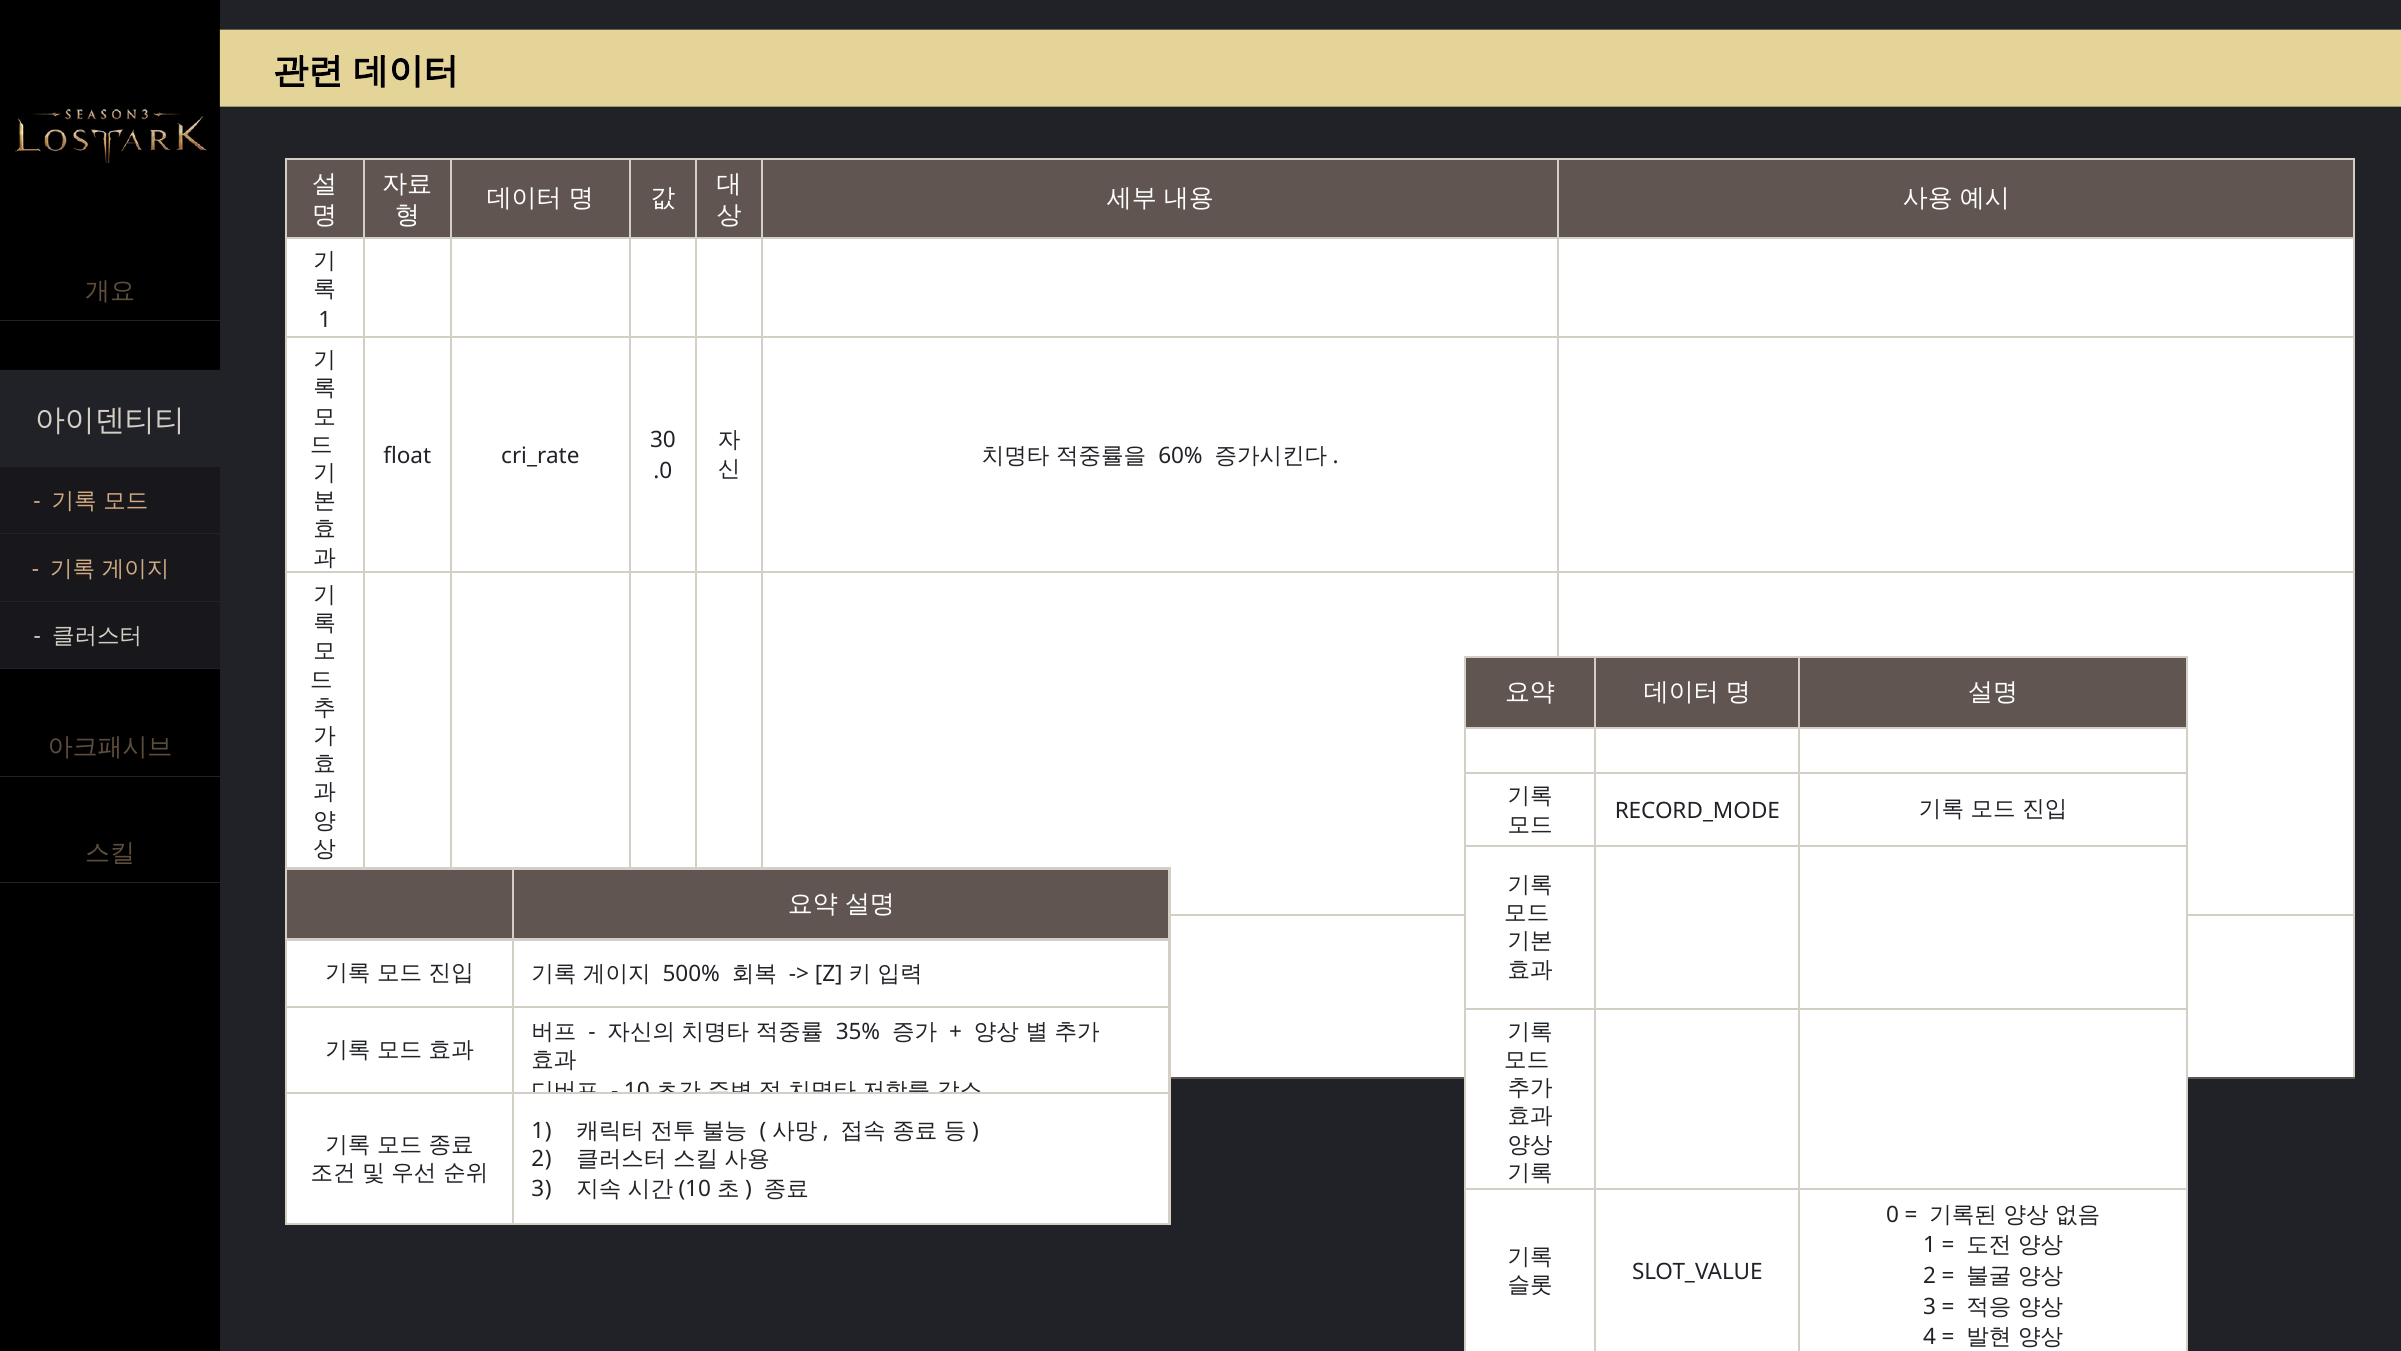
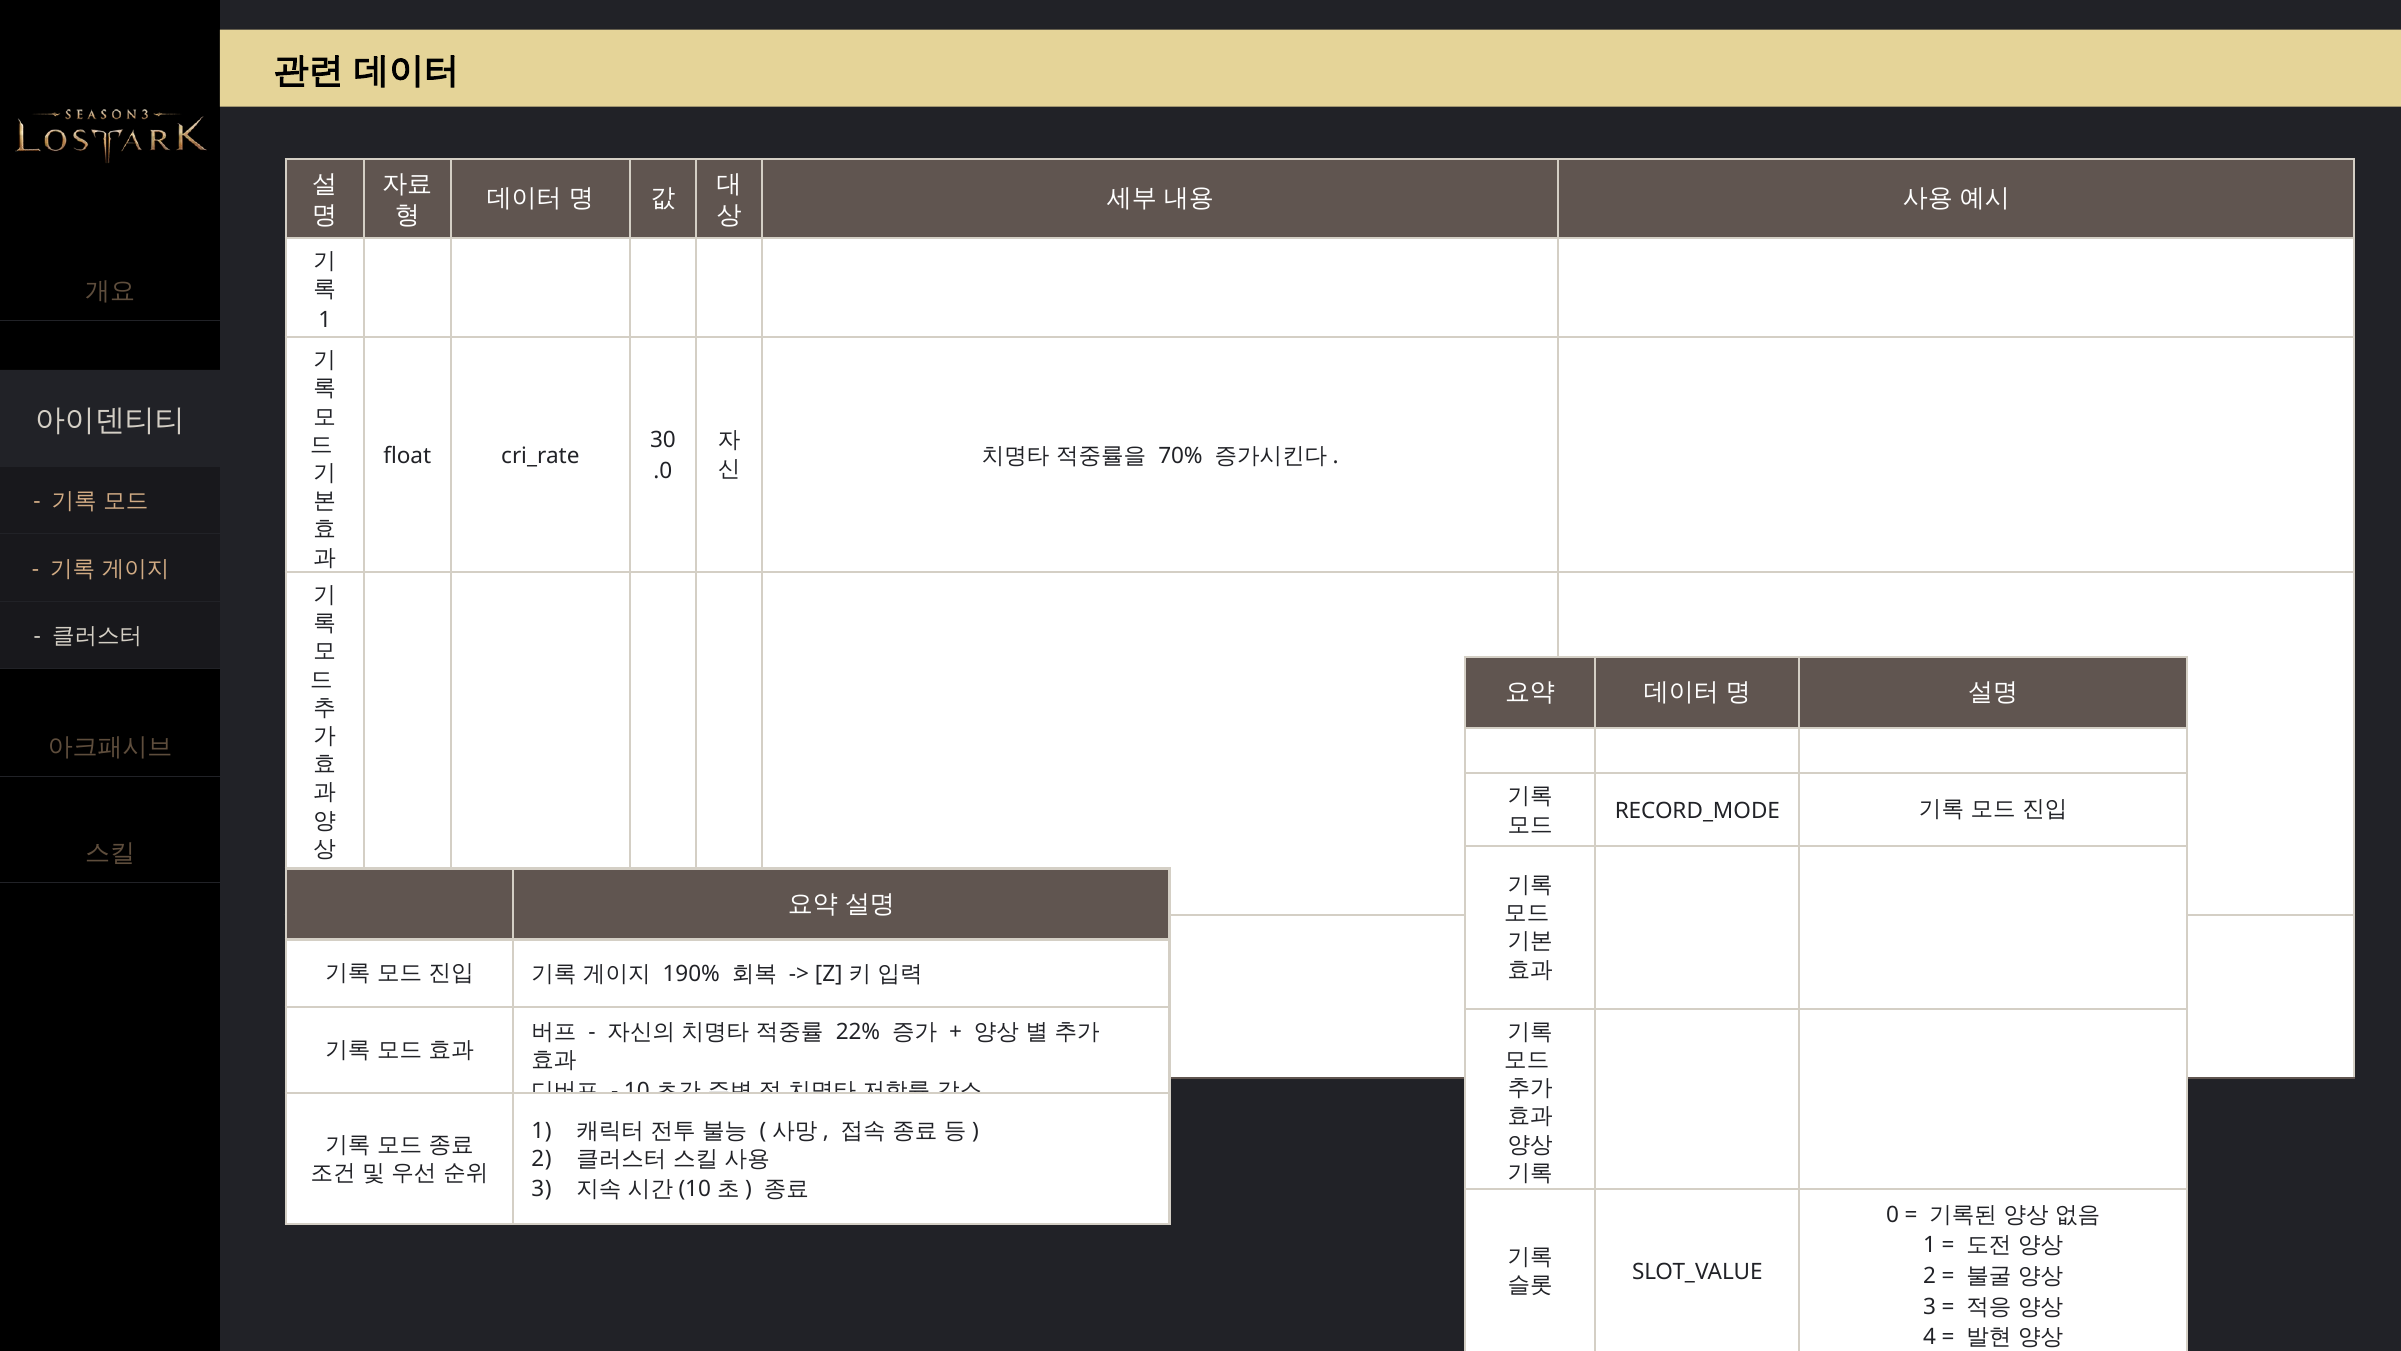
60%: 60% -> 70%
500%: 500% -> 190%
35%: 35% -> 22%
